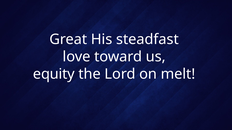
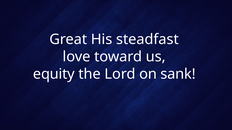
melt: melt -> sank
